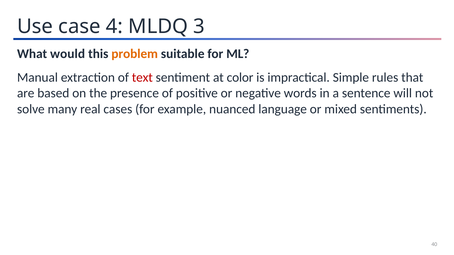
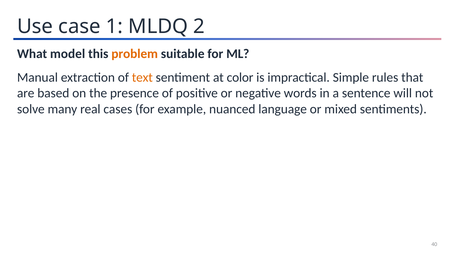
4: 4 -> 1
3: 3 -> 2
would: would -> model
text colour: red -> orange
